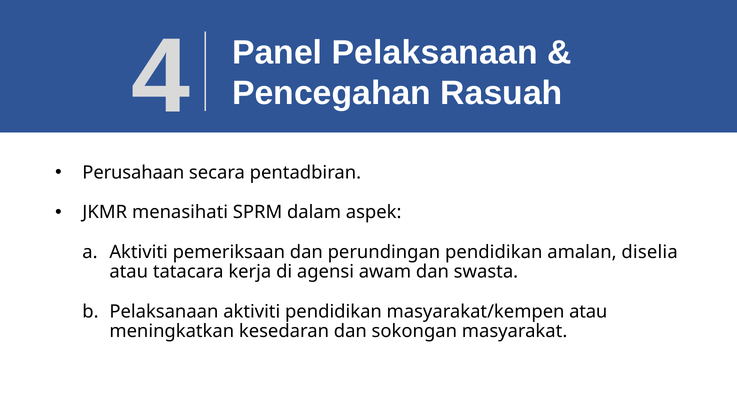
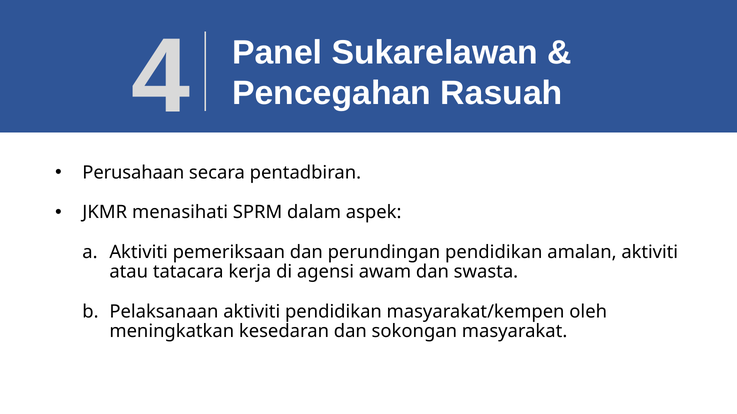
Panel Pelaksanaan: Pelaksanaan -> Sukarelawan
amalan diselia: diselia -> aktiviti
masyarakat/kempen atau: atau -> oleh
